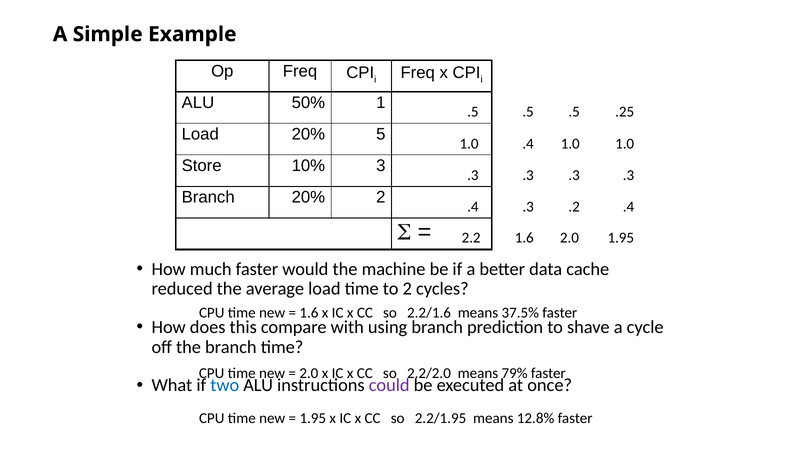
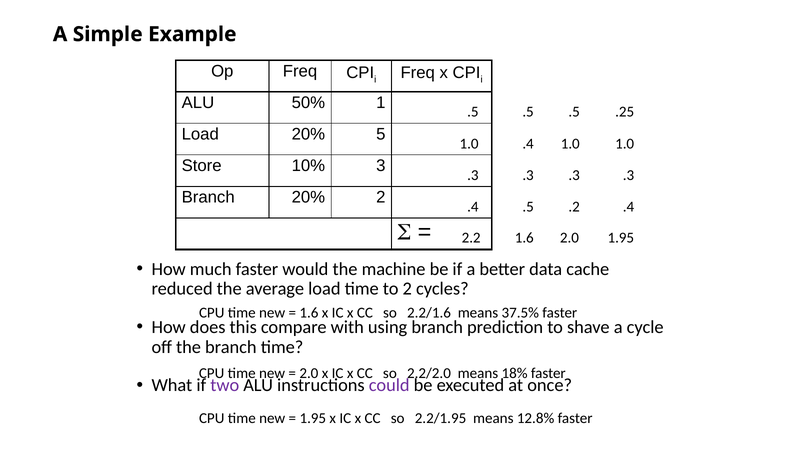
.3 at (528, 207): .3 -> .5
79%: 79% -> 18%
two colour: blue -> purple
